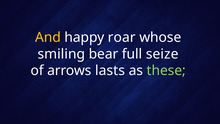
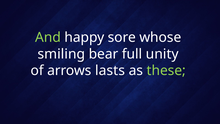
And colour: yellow -> light green
roar: roar -> sore
seize: seize -> unity
